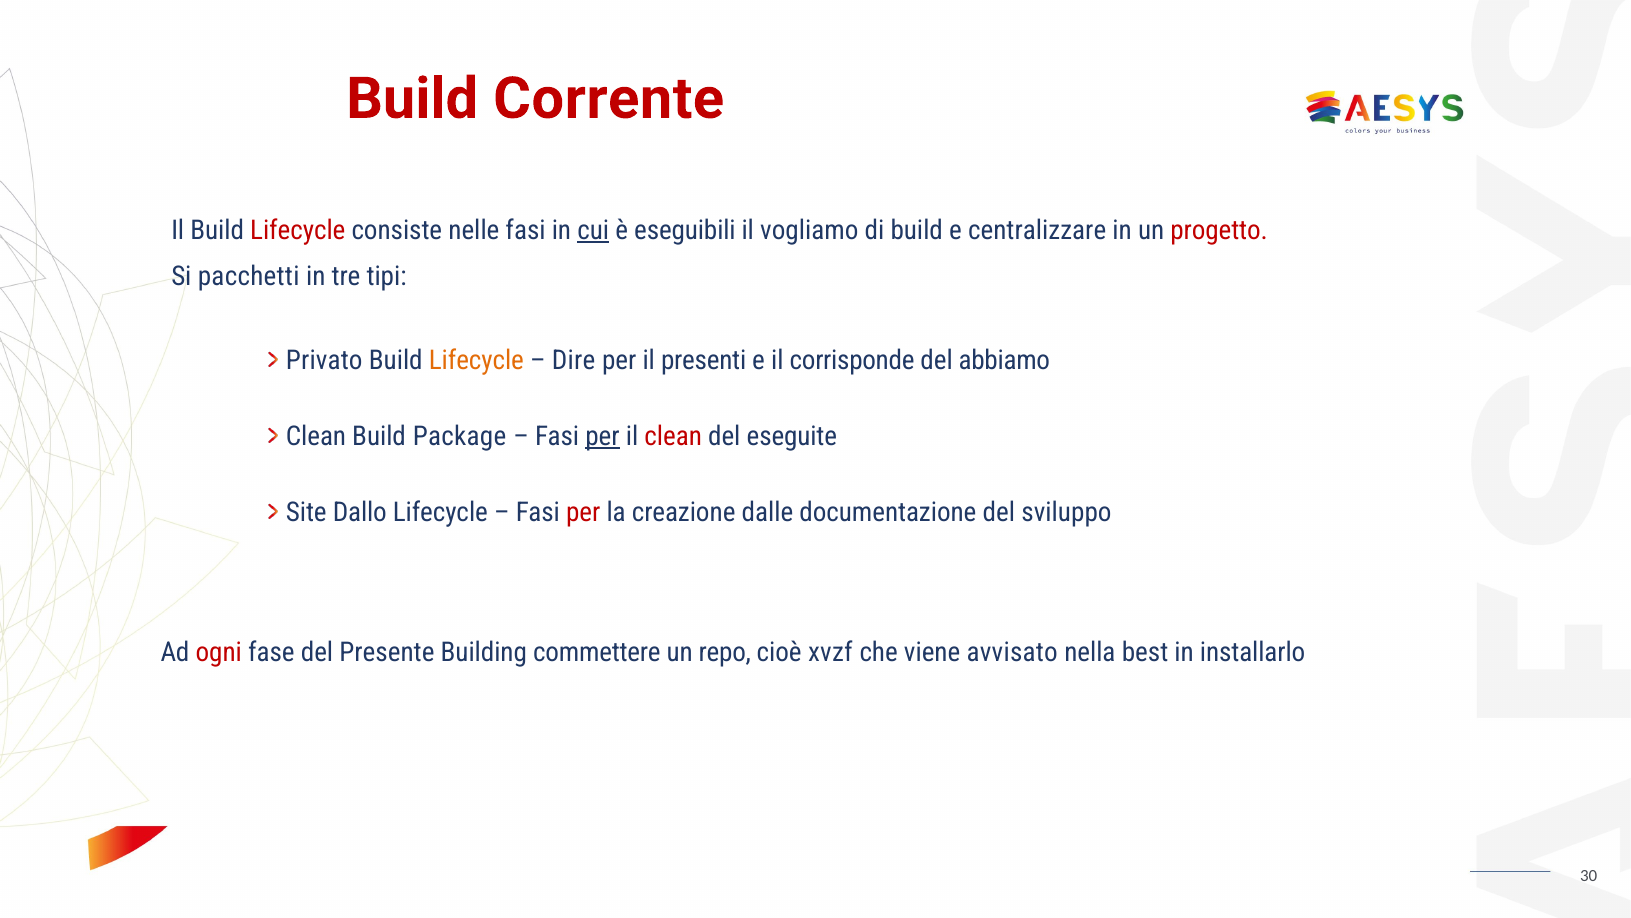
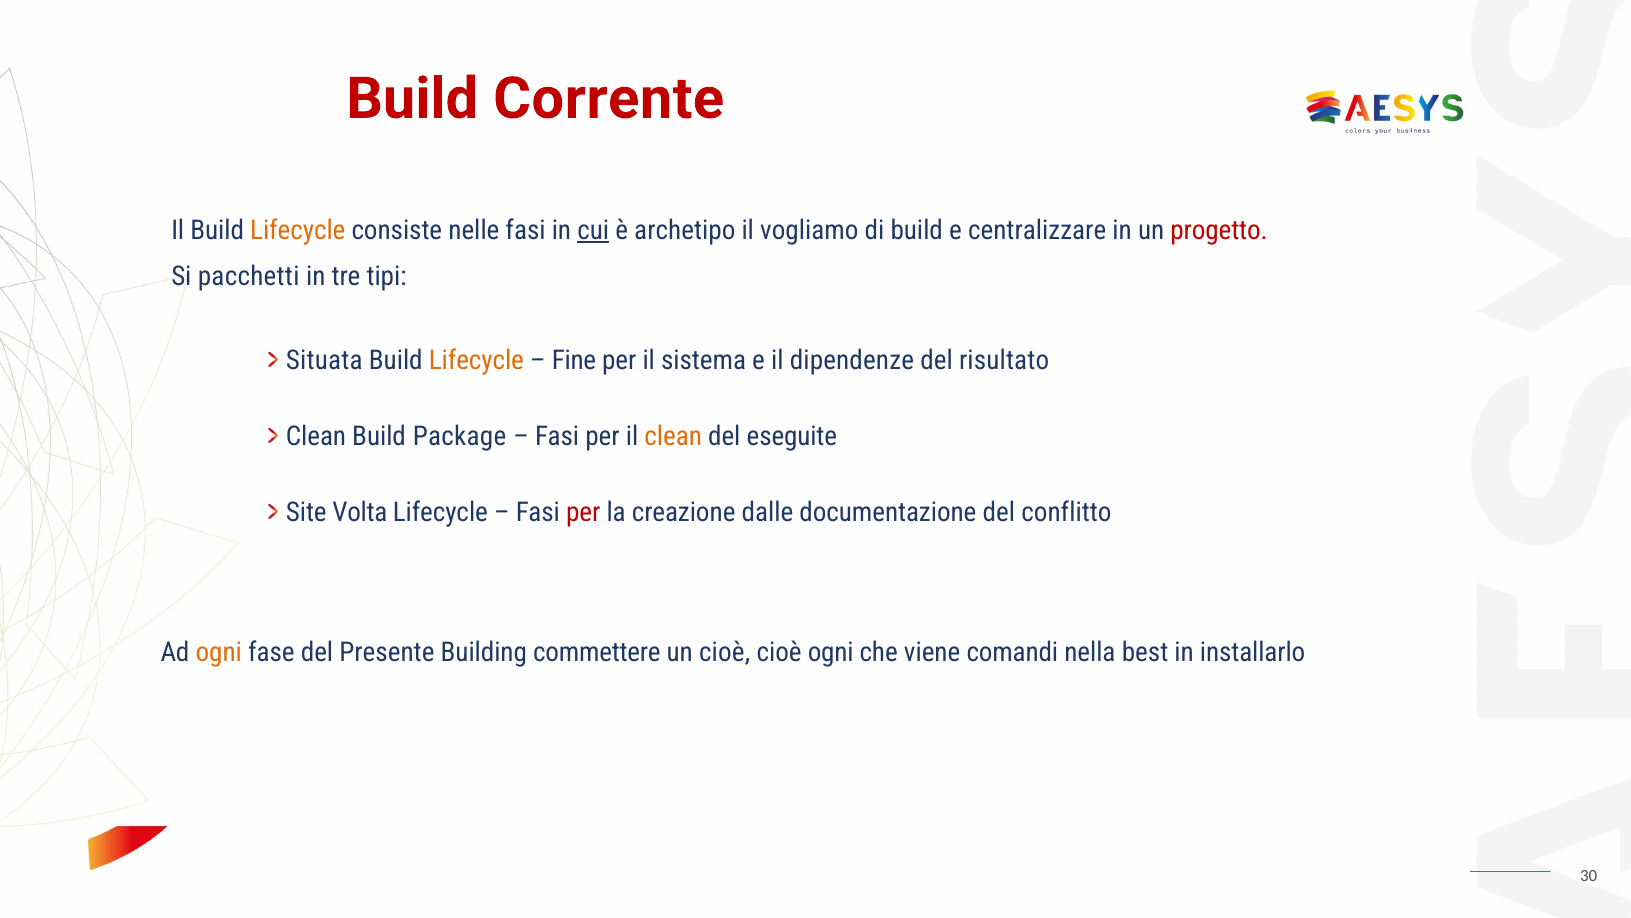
Lifecycle at (298, 230) colour: red -> orange
eseguibili: eseguibili -> archetipo
Privato: Privato -> Situata
Dire: Dire -> Fine
presenti: presenti -> sistema
corrisponde: corrisponde -> dipendenze
abbiamo: abbiamo -> risultato
per at (603, 436) underline: present -> none
clean at (673, 436) colour: red -> orange
Dallo: Dallo -> Volta
sviluppo: sviluppo -> conflitto
ogni at (219, 652) colour: red -> orange
un repo: repo -> cioè
cioè xvzf: xvzf -> ogni
avvisato: avvisato -> comandi
